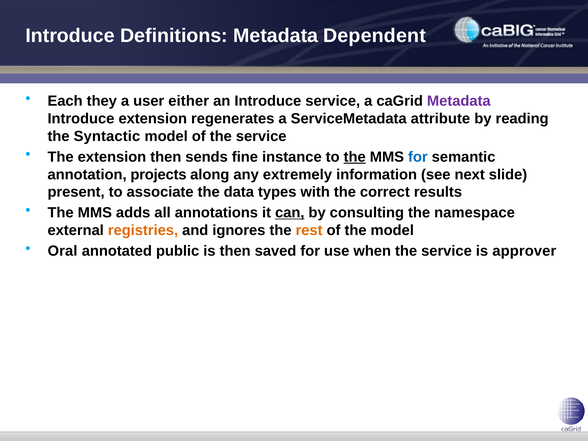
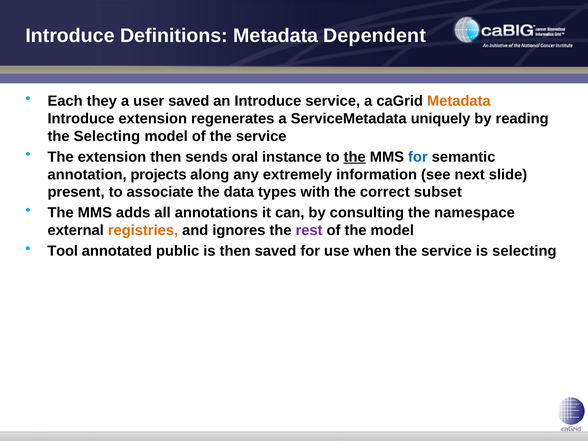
user either: either -> saved
Metadata at (459, 101) colour: purple -> orange
attribute: attribute -> uniquely
the Syntactic: Syntactic -> Selecting
fine: fine -> oral
results: results -> subset
can underline: present -> none
rest colour: orange -> purple
Oral: Oral -> Tool
is approver: approver -> selecting
